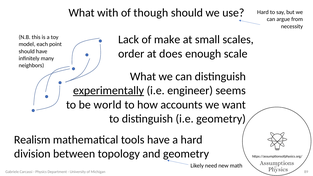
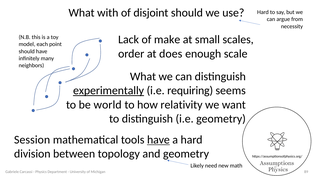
though: though -> disjoint
engineer: engineer -> requiring
accounts: accounts -> relativity
Realism: Realism -> Session
have at (158, 140) underline: none -> present
